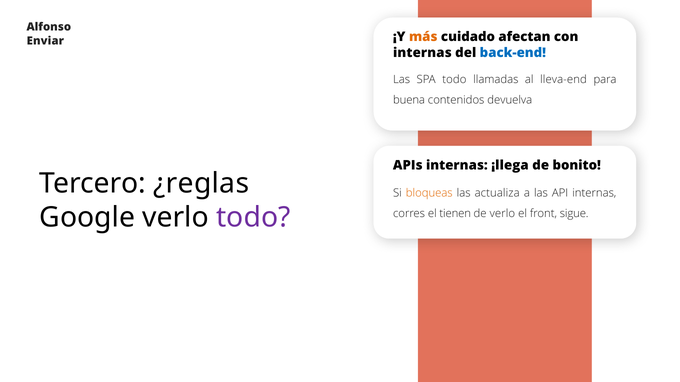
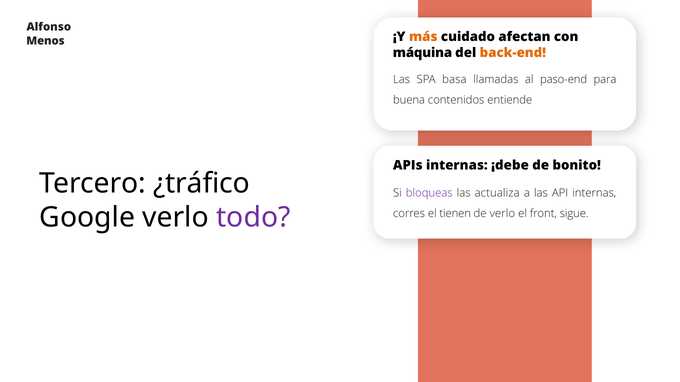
Enviar: Enviar -> Menos
internas at (422, 53): internas -> máquina
back-end colour: blue -> orange
SPA todo: todo -> basa
lleva-end: lleva-end -> paso-end
devuelva: devuelva -> entiende
¡llega: ¡llega -> ¡debe
¿reglas: ¿reglas -> ¿tráfico
bloqueas colour: orange -> purple
